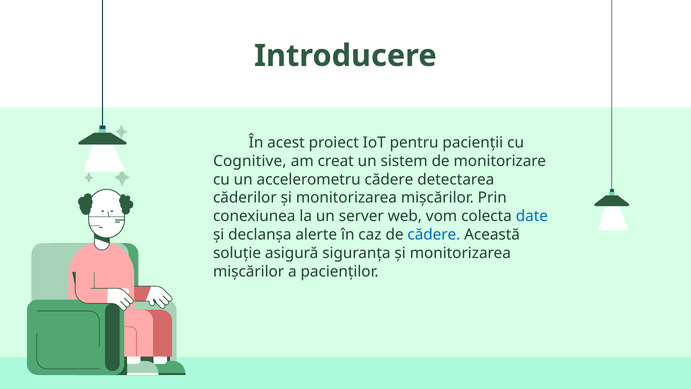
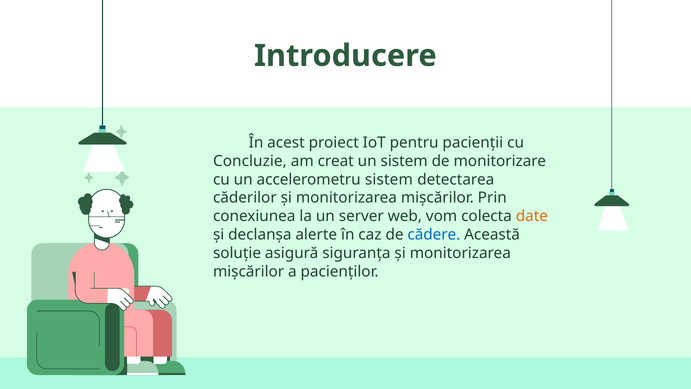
Cognitive: Cognitive -> Concluzie
accelerometru cădere: cădere -> sistem
date colour: blue -> orange
